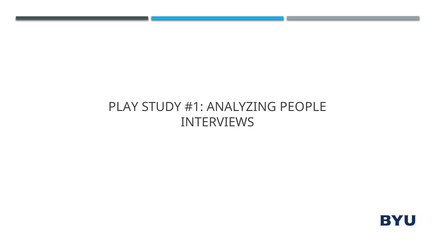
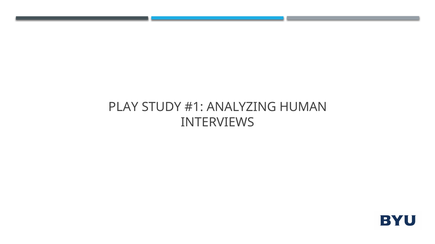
PEOPLE: PEOPLE -> HUMAN
